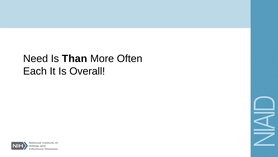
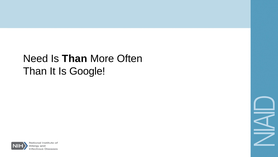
Each at (35, 71): Each -> Than
Overall: Overall -> Google
